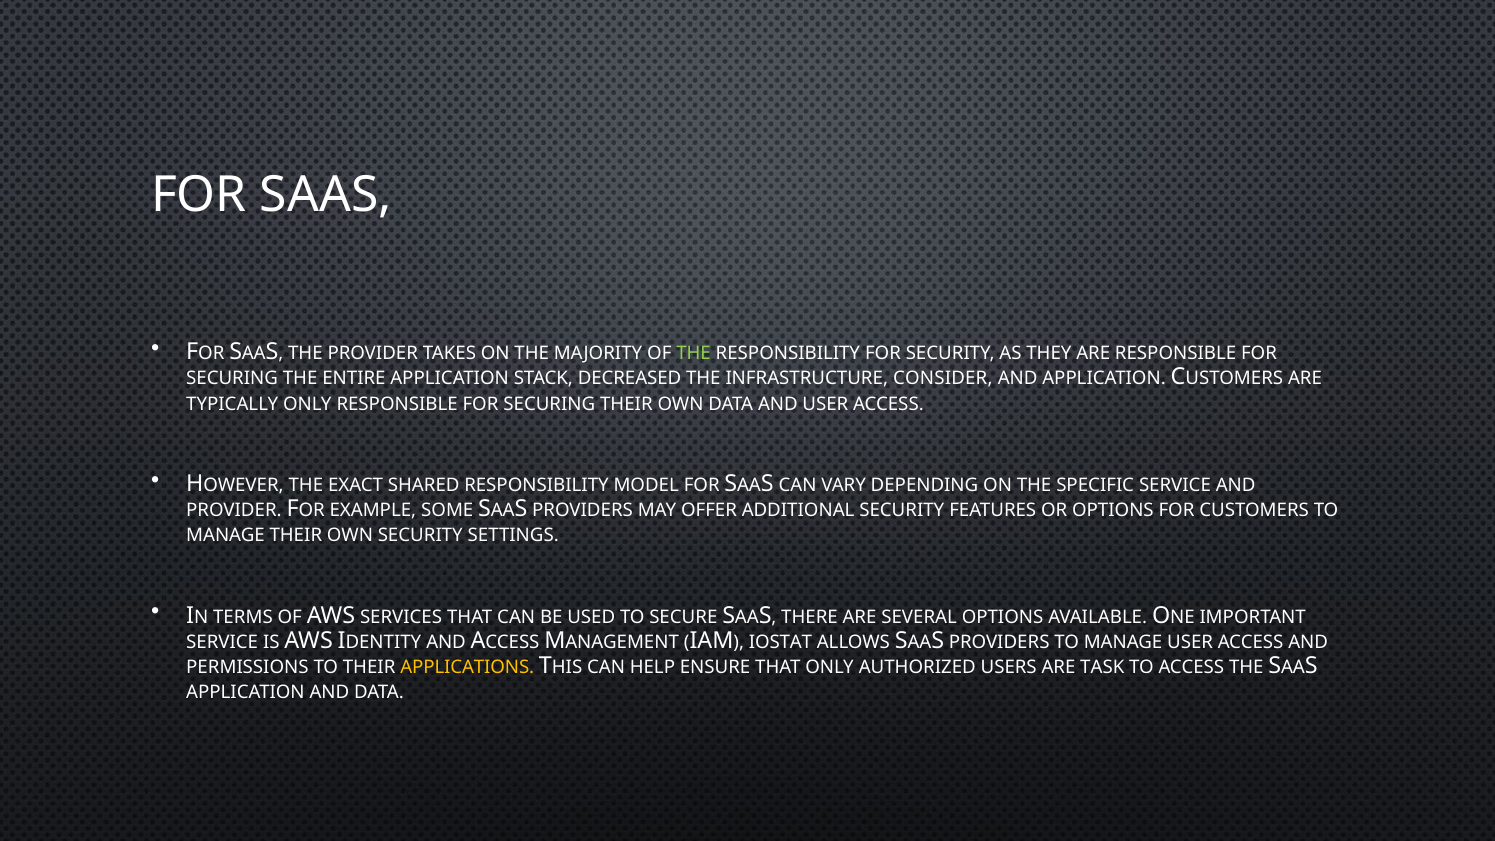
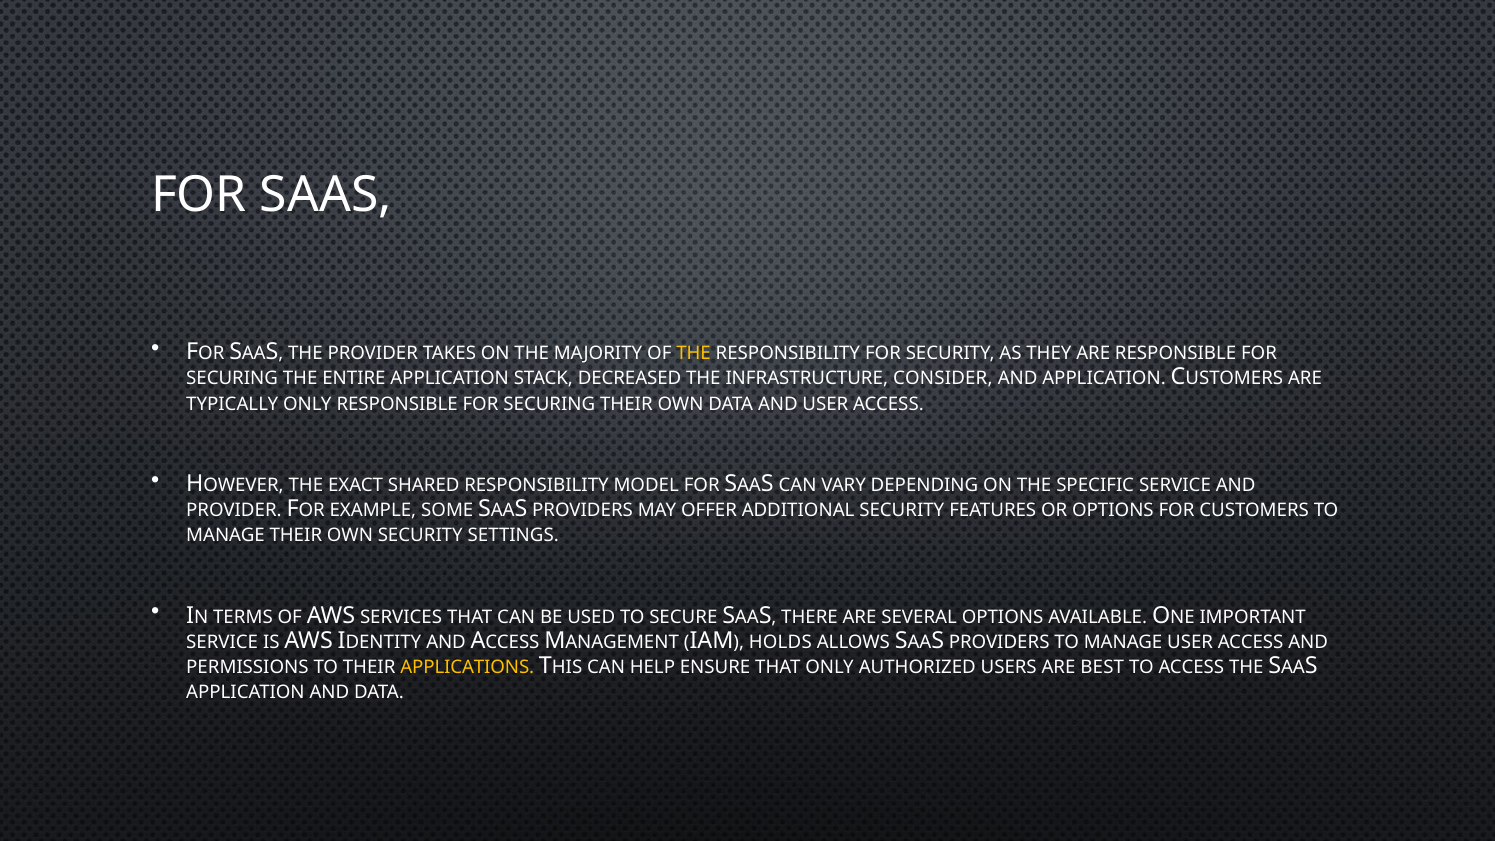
THE at (694, 354) colour: light green -> yellow
IOSTAT: IOSTAT -> HOLDS
TASK: TASK -> BEST
